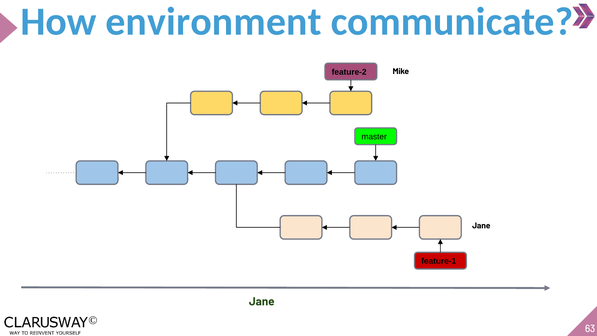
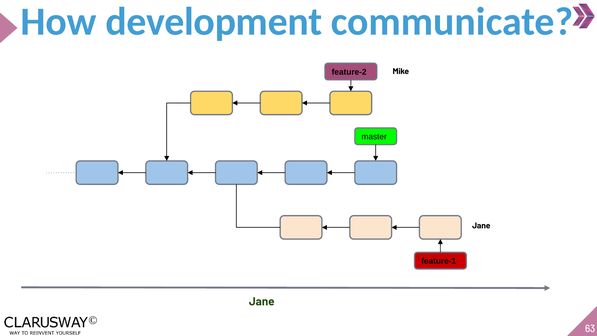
environment: environment -> development
